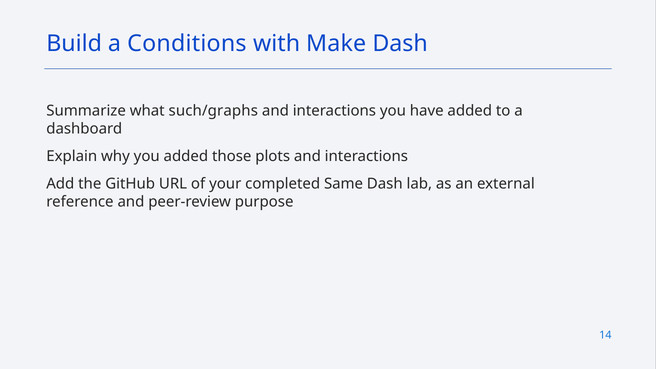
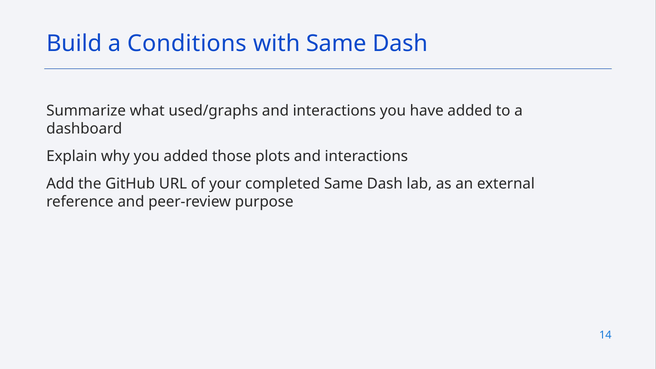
with Make: Make -> Same
such/graphs: such/graphs -> used/graphs
